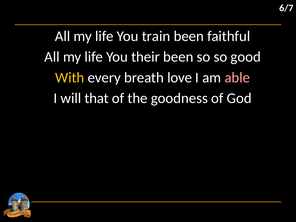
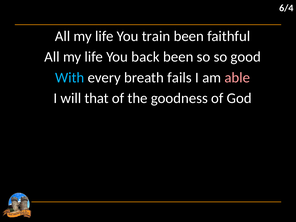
6/7: 6/7 -> 6/4
their: their -> back
With colour: yellow -> light blue
love: love -> fails
